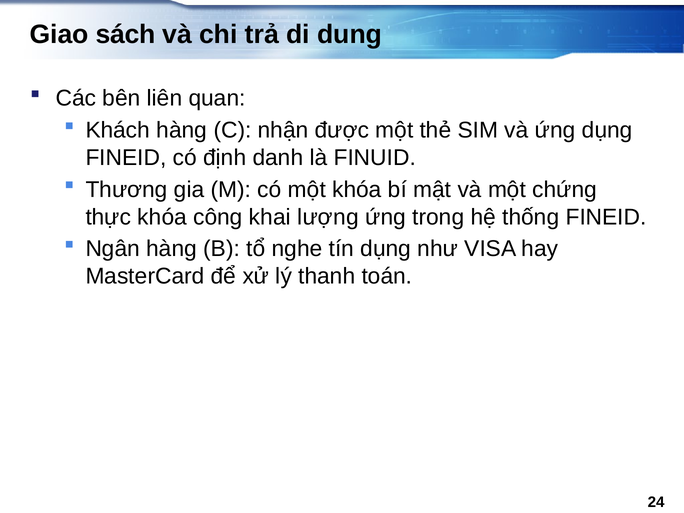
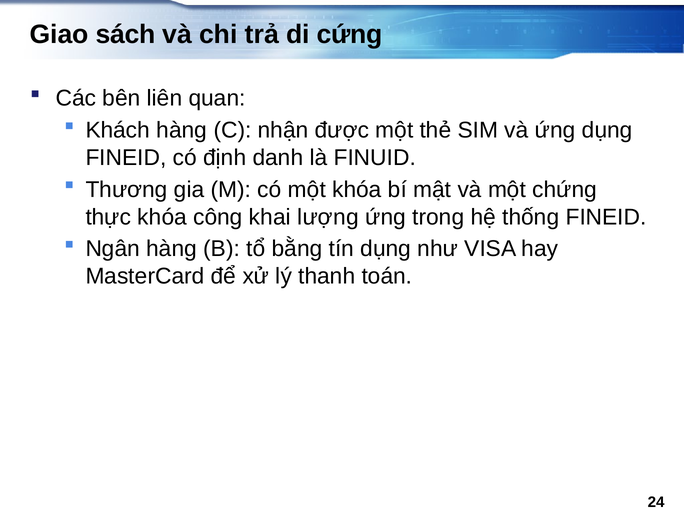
dung: dung -> cứng
nghe: nghe -> bằng
